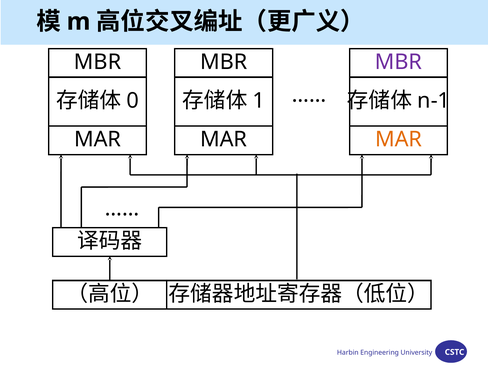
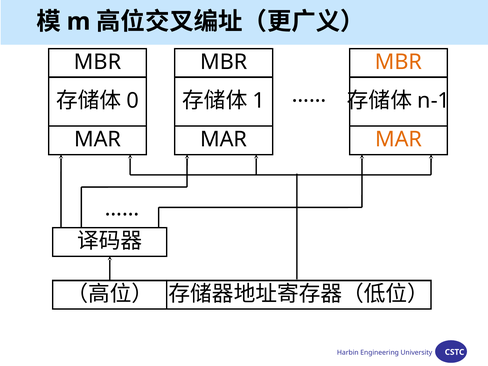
MBR at (399, 62) colour: purple -> orange
